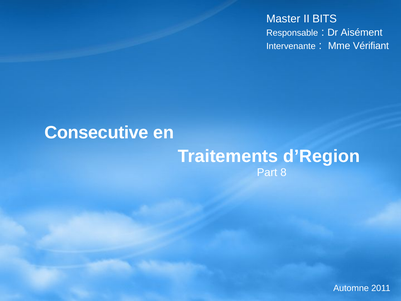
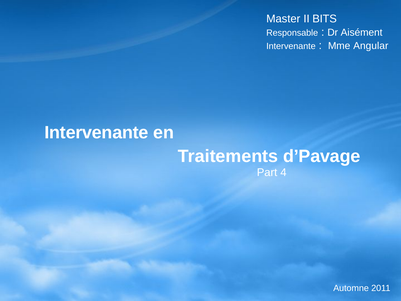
Vérifiant: Vérifiant -> Angular
Consecutive at (96, 133): Consecutive -> Intervenante
d’Region: d’Region -> d’Pavage
8: 8 -> 4
